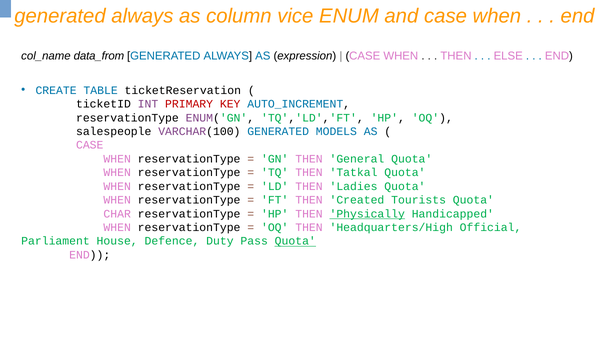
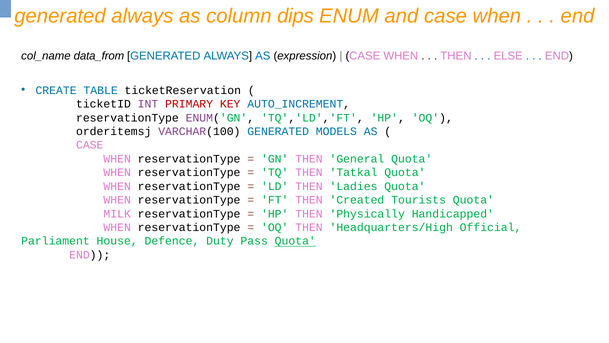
vice: vice -> dips
salespeople: salespeople -> orderitemsj
CHAR: CHAR -> MILK
Physically underline: present -> none
